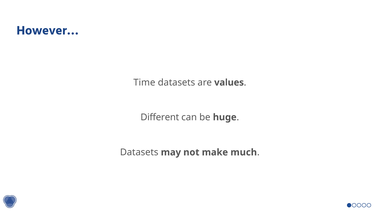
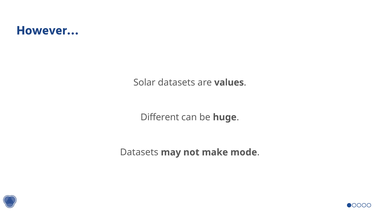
Time: Time -> Solar
much: much -> mode
